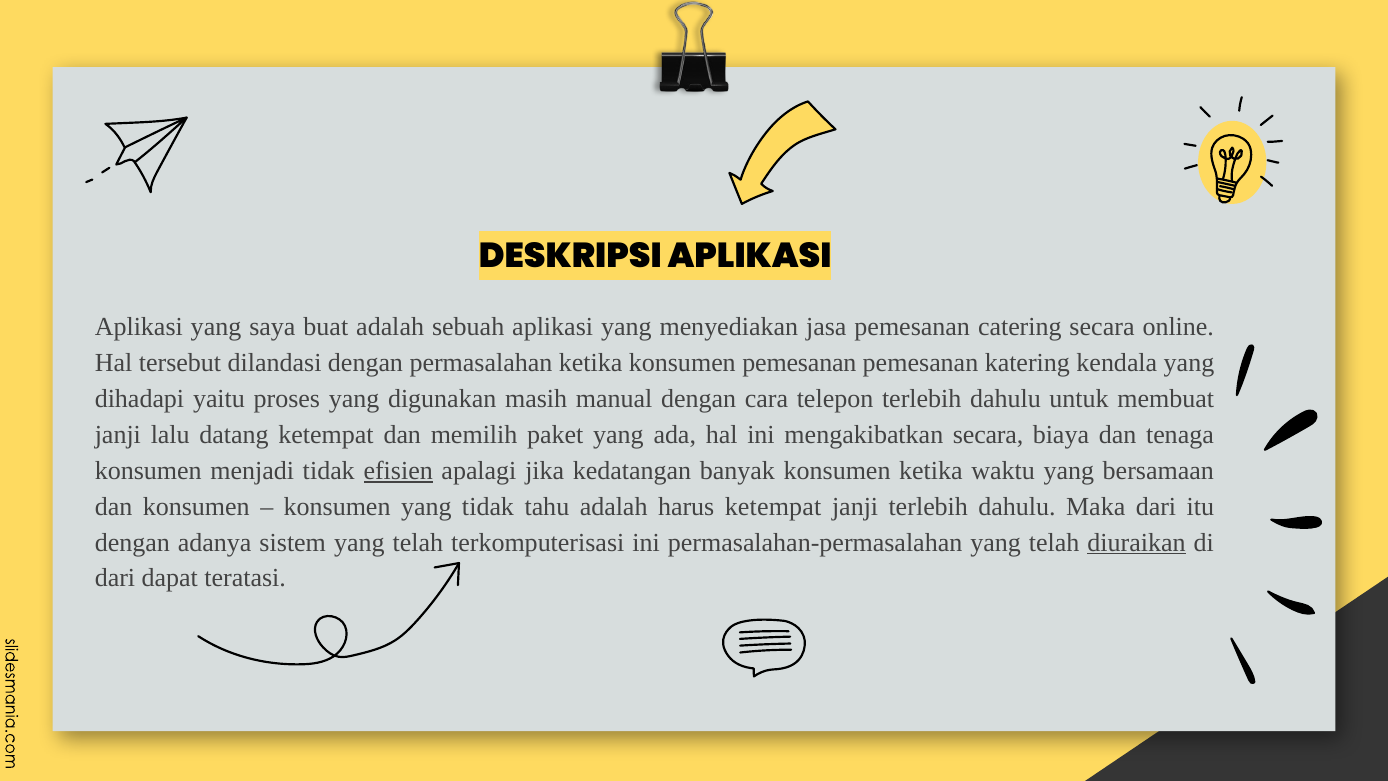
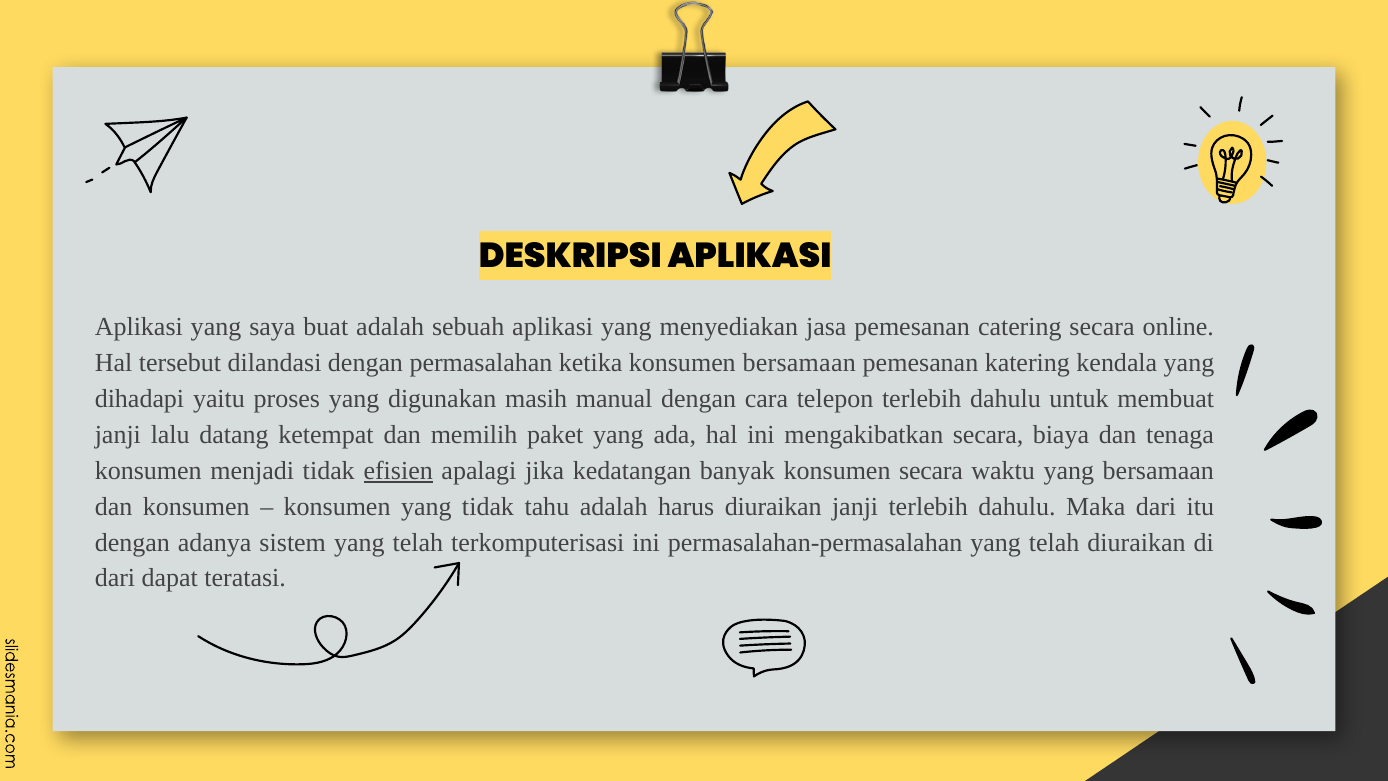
konsumen pemesanan: pemesanan -> bersamaan
konsumen ketika: ketika -> secara
harus ketempat: ketempat -> diuraikan
diuraikan at (1137, 542) underline: present -> none
